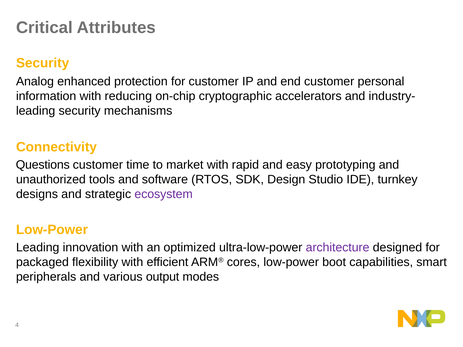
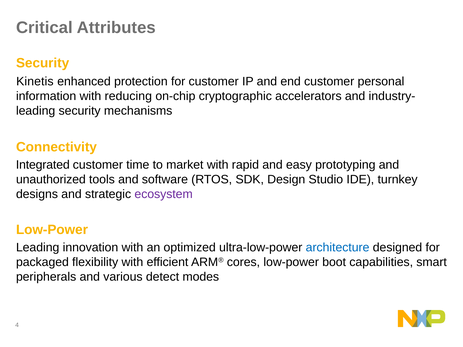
Analog: Analog -> Kinetis
Questions: Questions -> Integrated
architecture colour: purple -> blue
output: output -> detect
